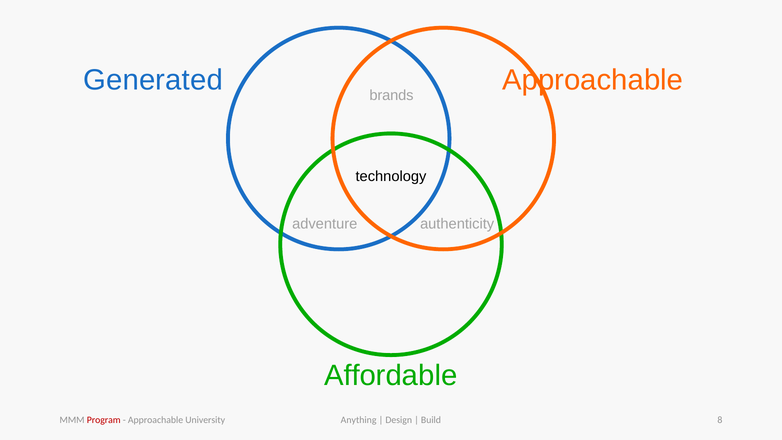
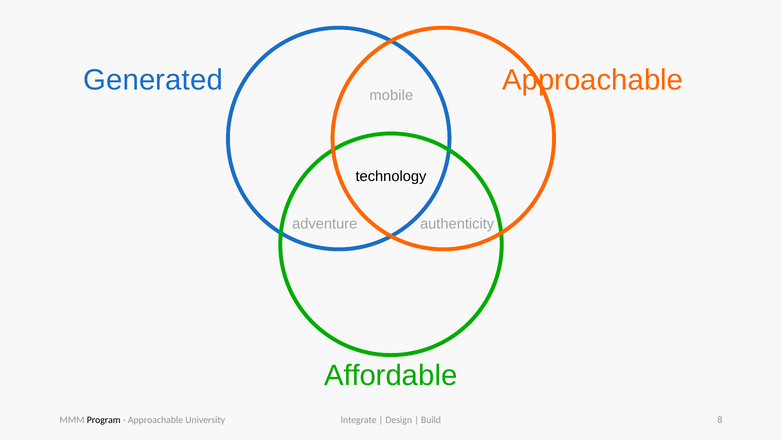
brands: brands -> mobile
Anything: Anything -> Integrate
Program colour: red -> black
